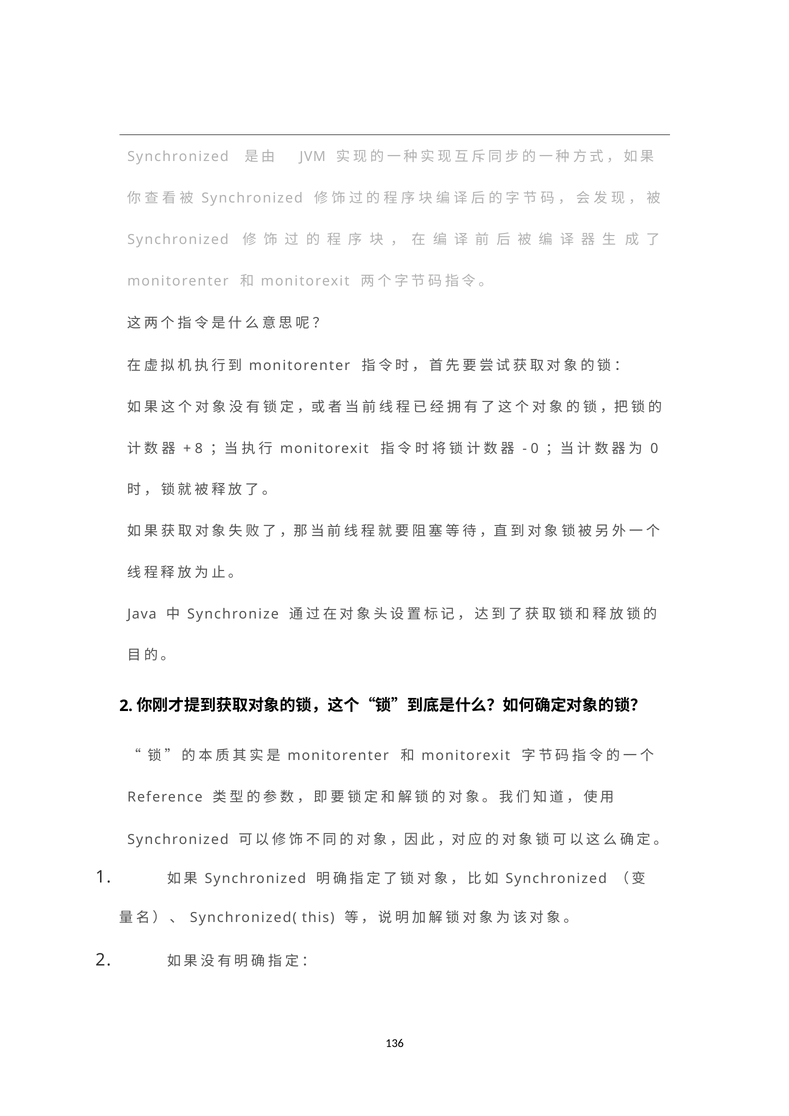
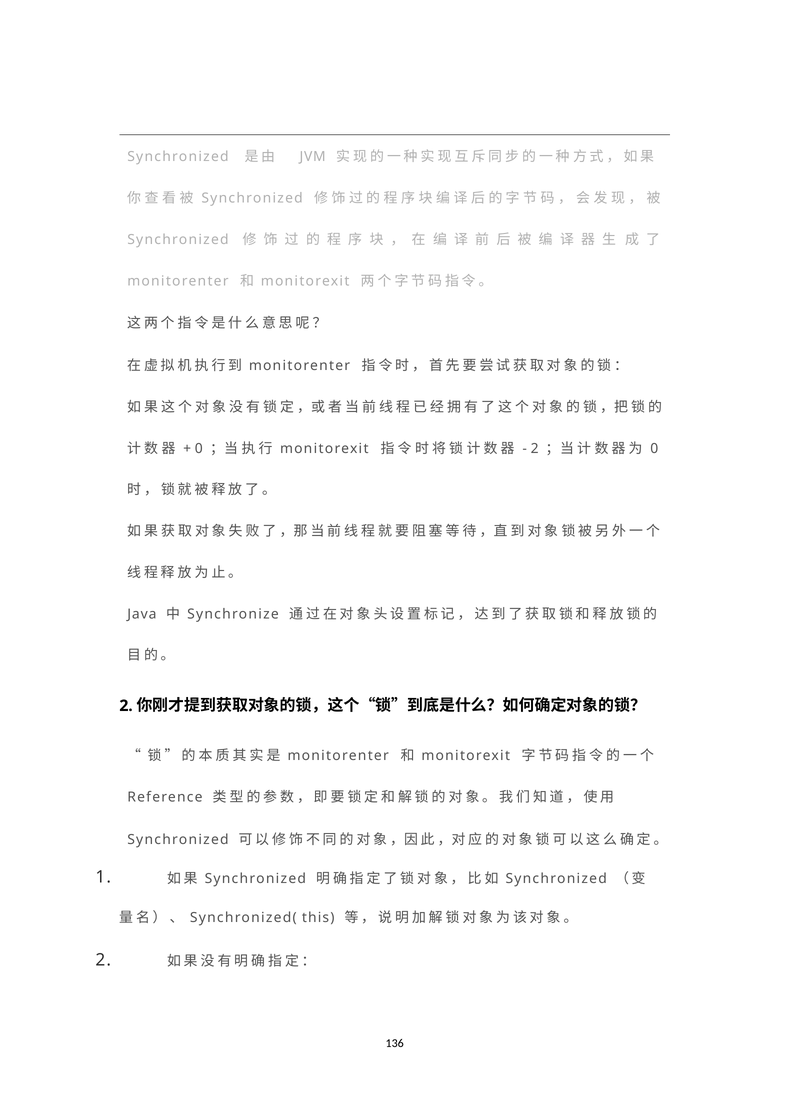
8 at (199, 449): 8 -> 0
0 at (535, 449): 0 -> 2
